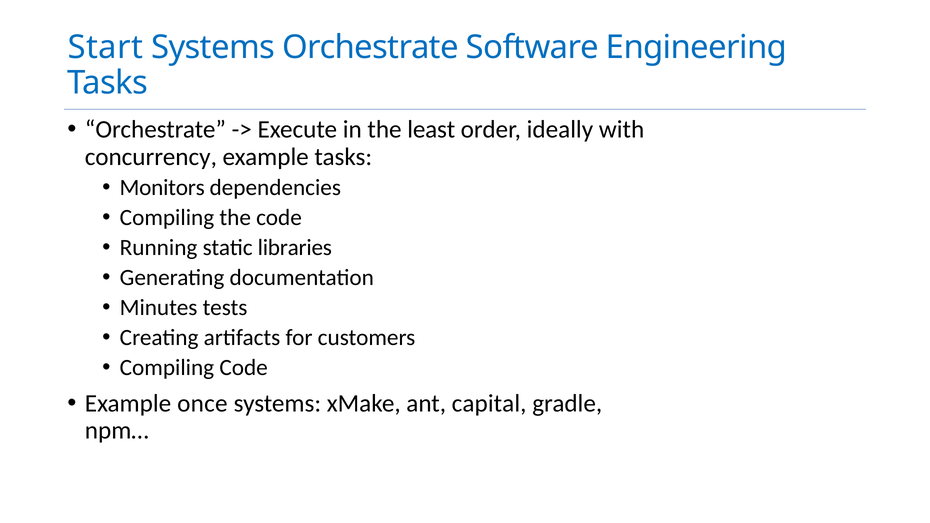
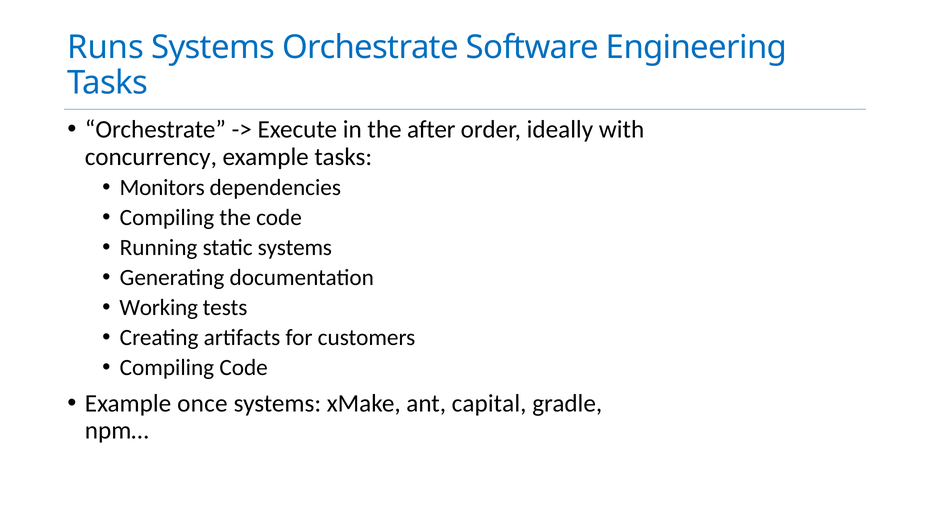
Start: Start -> Runs
least: least -> after
static libraries: libraries -> systems
Minutes: Minutes -> Working
